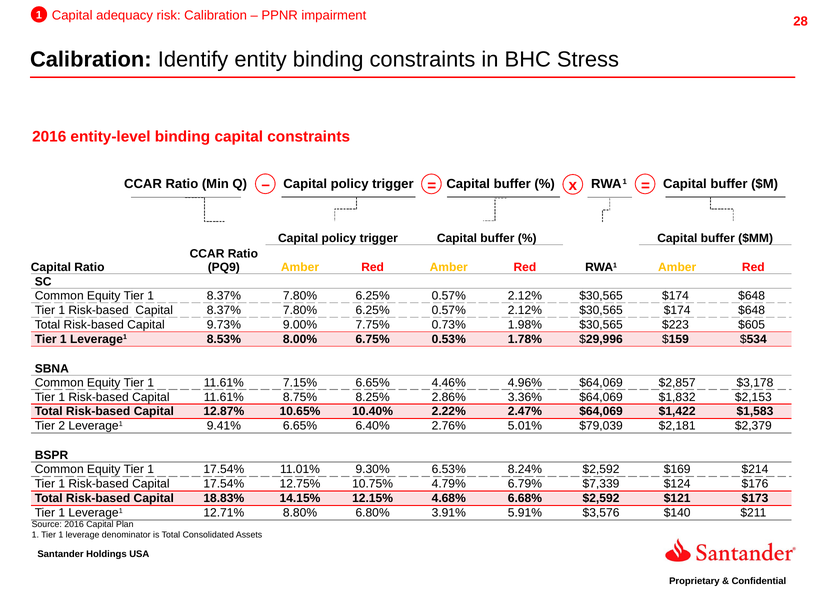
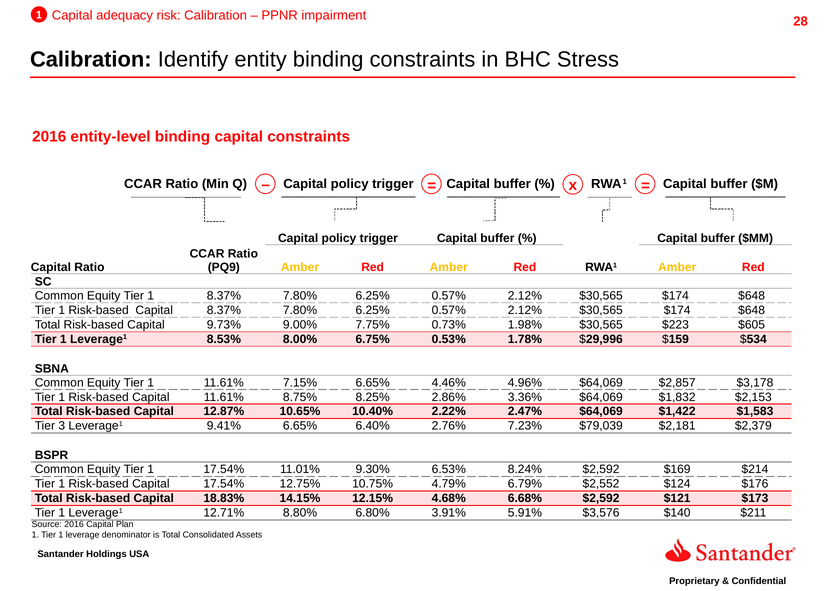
2: 2 -> 3
5.01%: 5.01% -> 7.23%
$7,339: $7,339 -> $2,552
